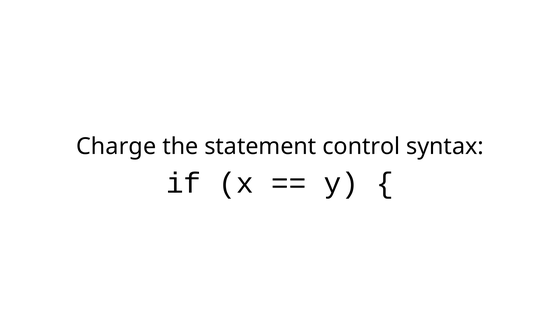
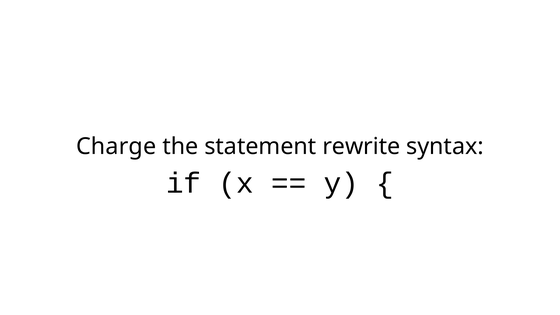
control: control -> rewrite
